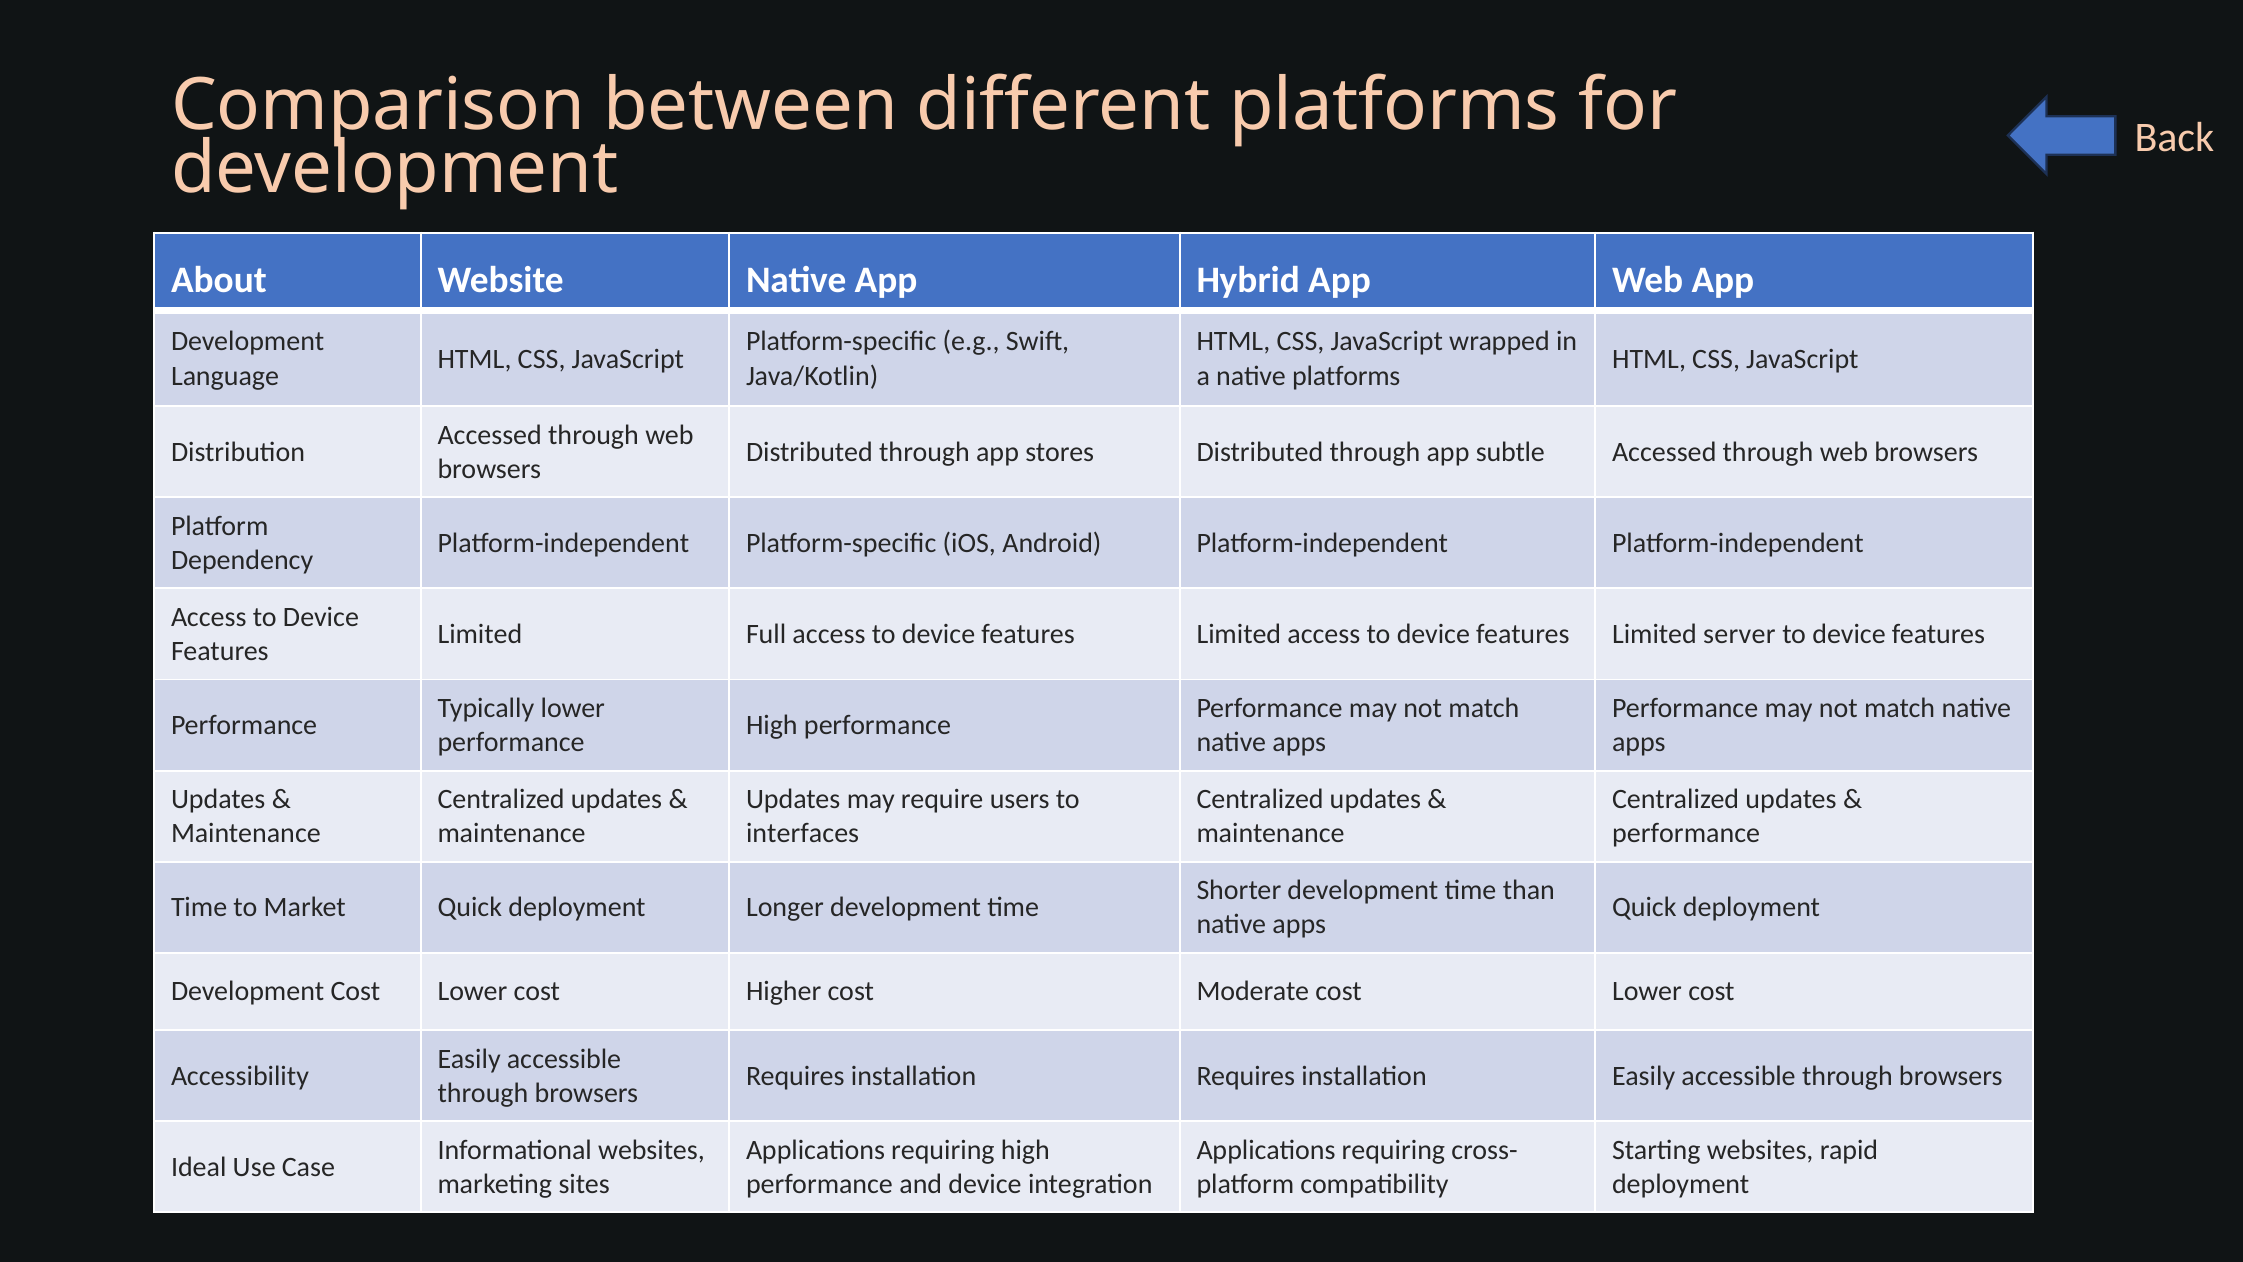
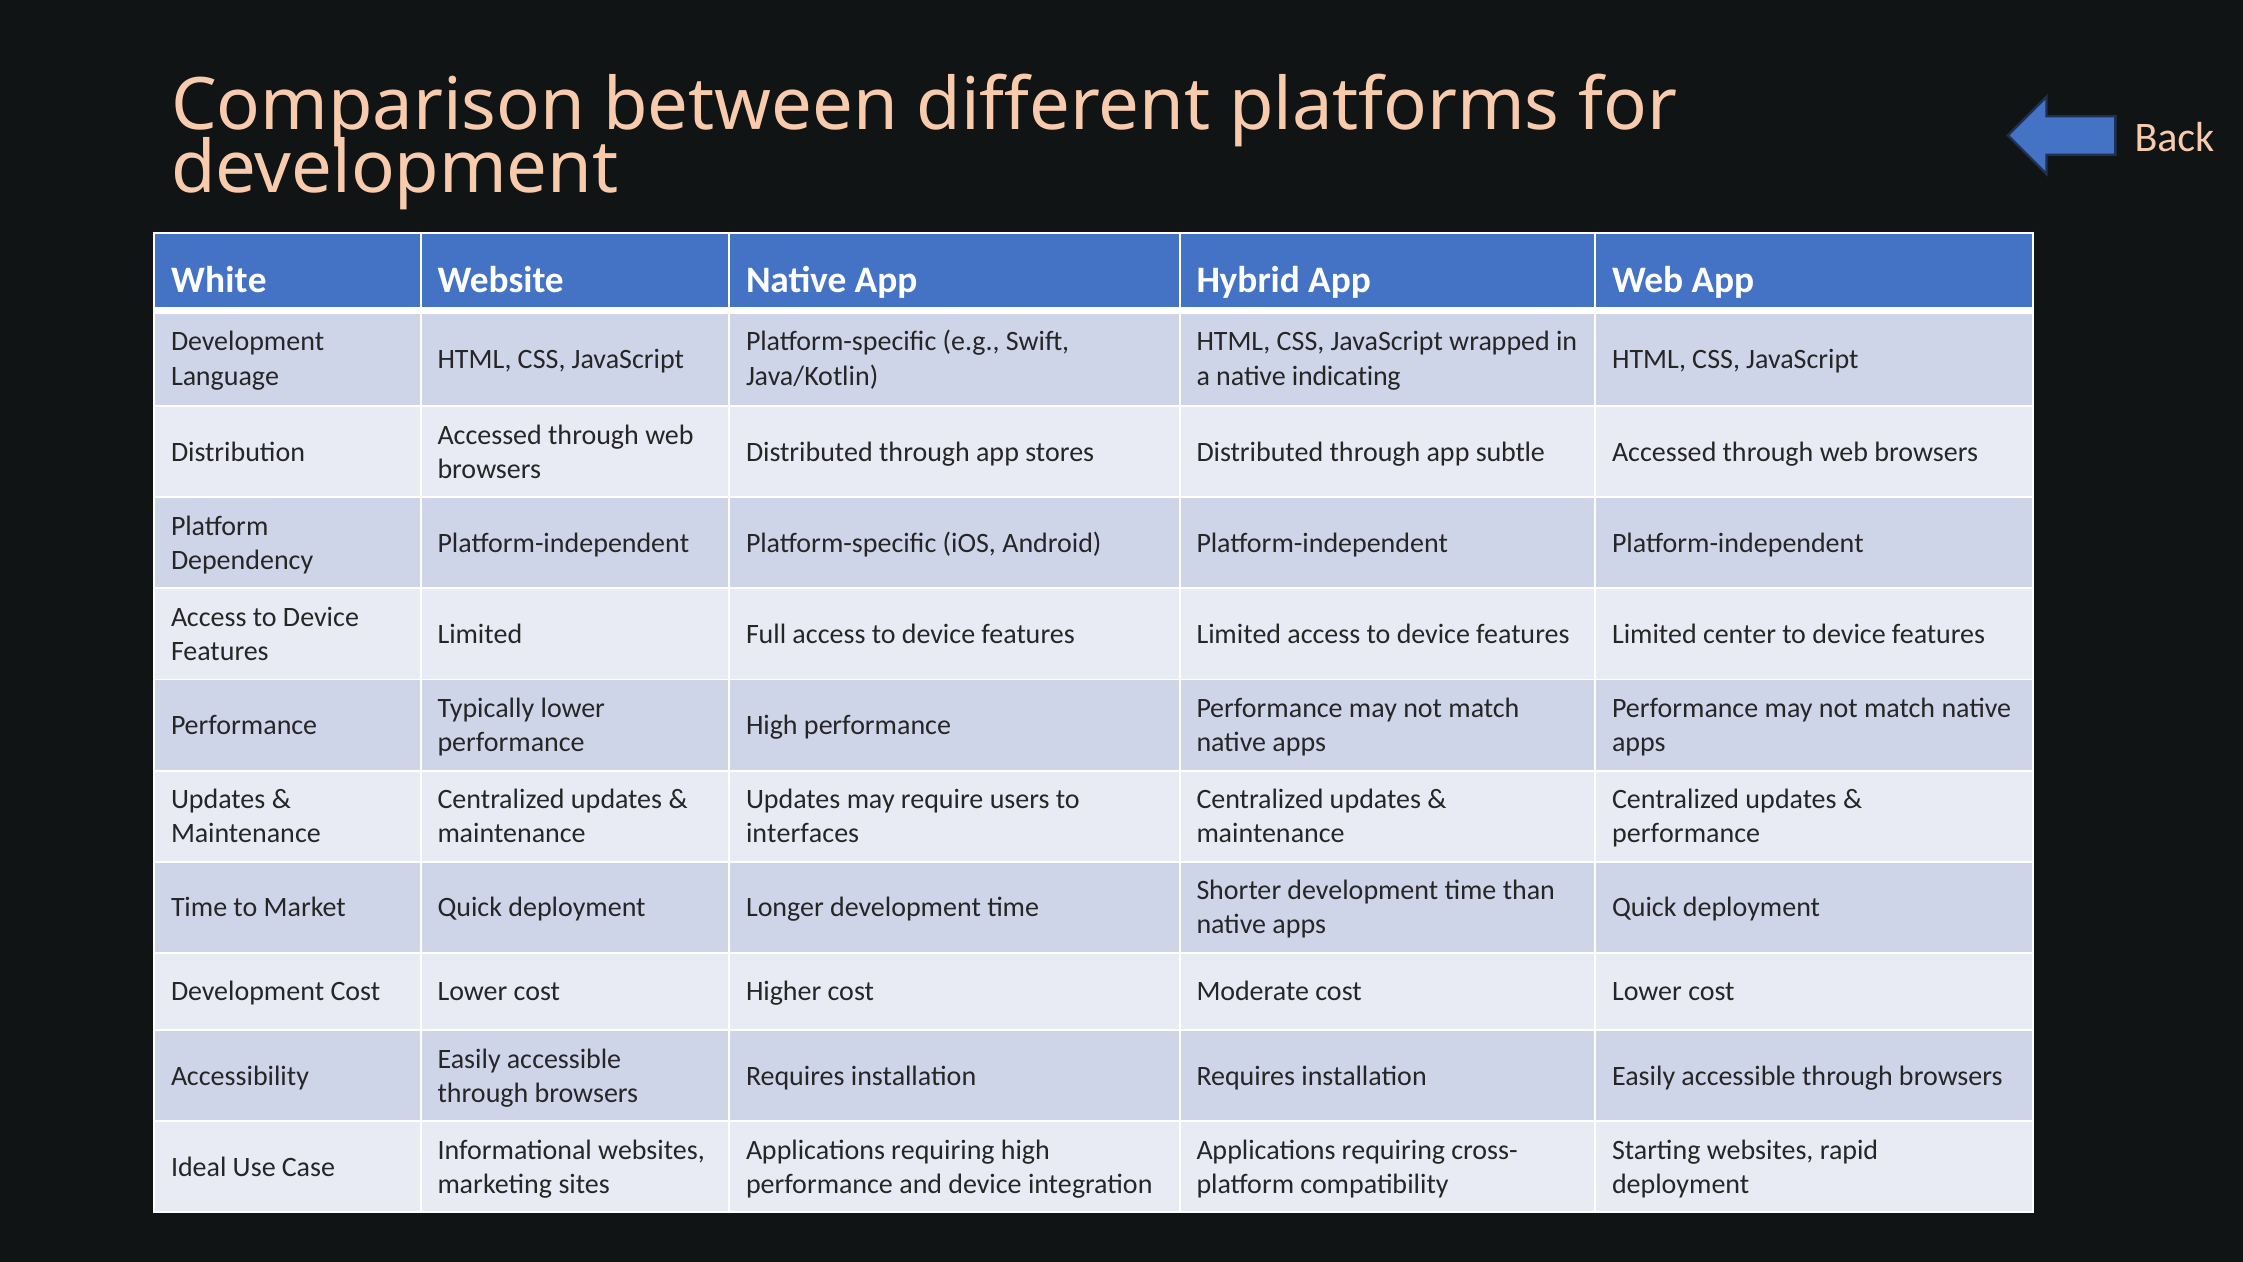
About: About -> White
native platforms: platforms -> indicating
server: server -> center
